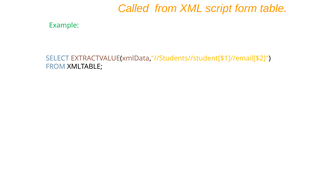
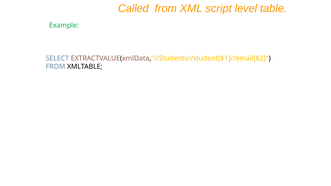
form: form -> level
